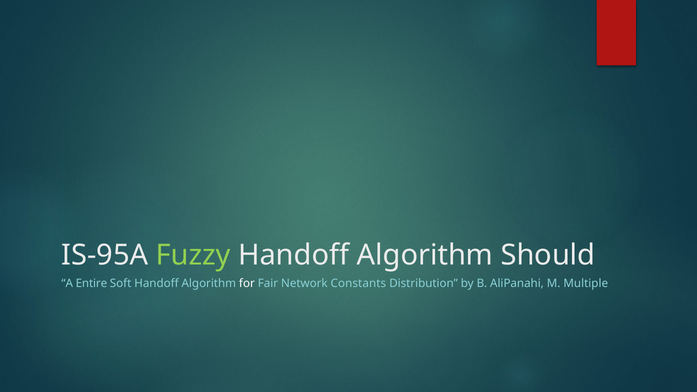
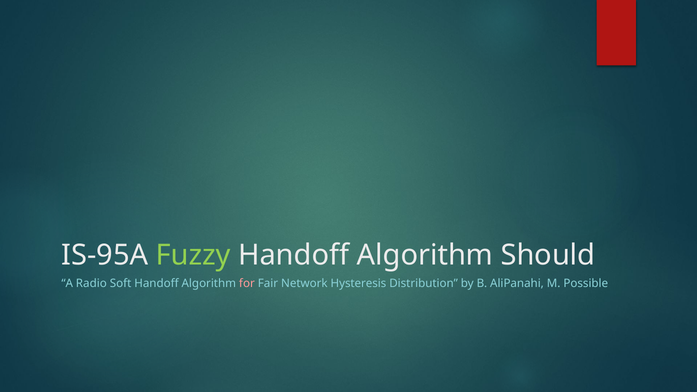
Entire: Entire -> Radio
for colour: white -> pink
Constants: Constants -> Hysteresis
Multiple: Multiple -> Possible
